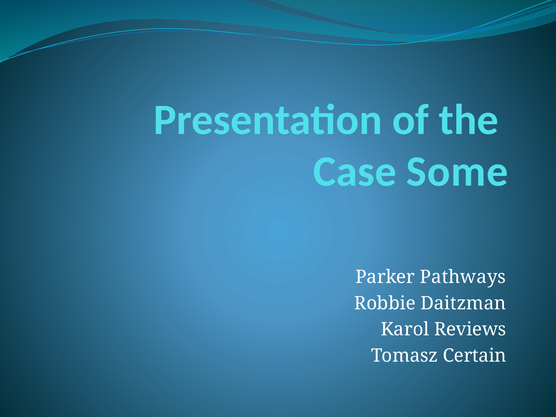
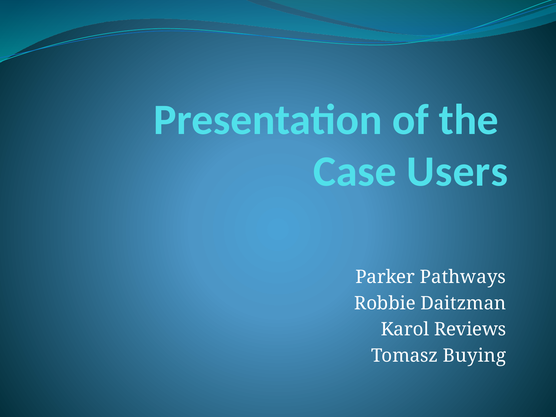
Some: Some -> Users
Certain: Certain -> Buying
